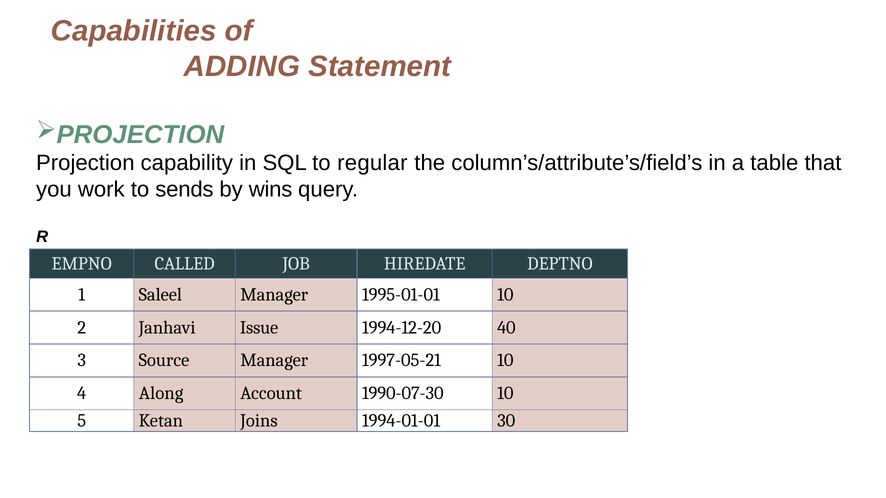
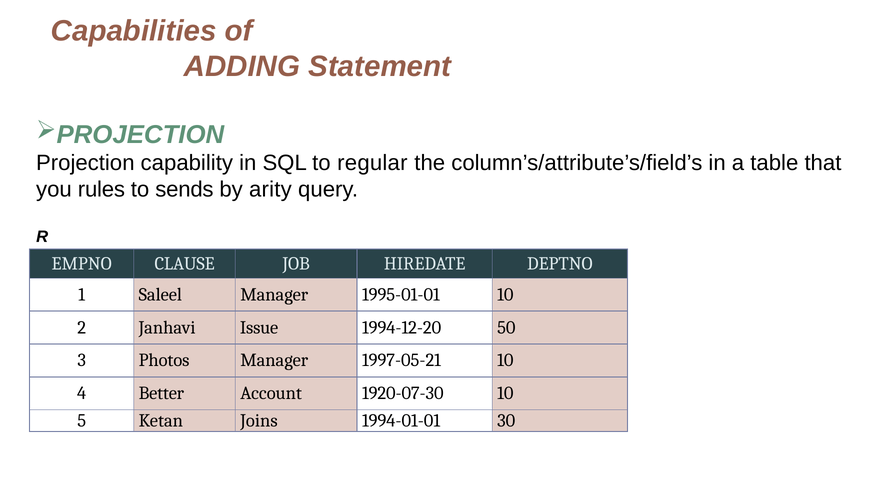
work: work -> rules
wins: wins -> arity
CALLED: CALLED -> CLAUSE
40: 40 -> 50
Source: Source -> Photos
Along: Along -> Better
1990-07-30: 1990-07-30 -> 1920-07-30
